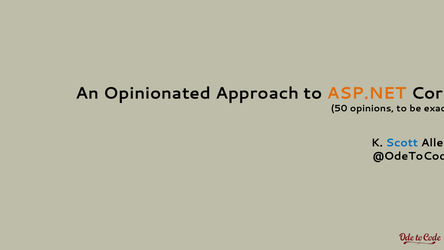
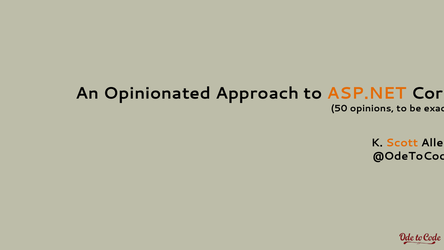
Scott colour: blue -> orange
